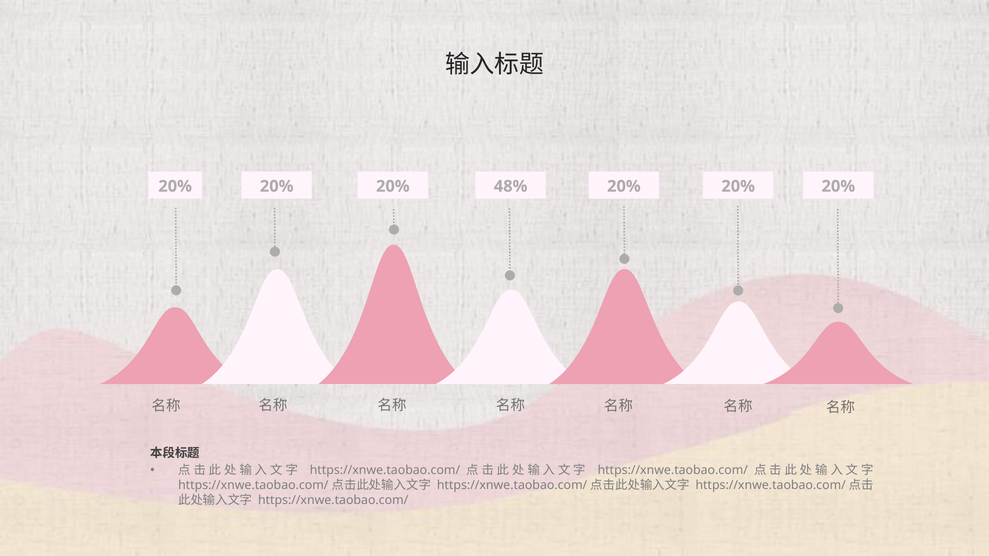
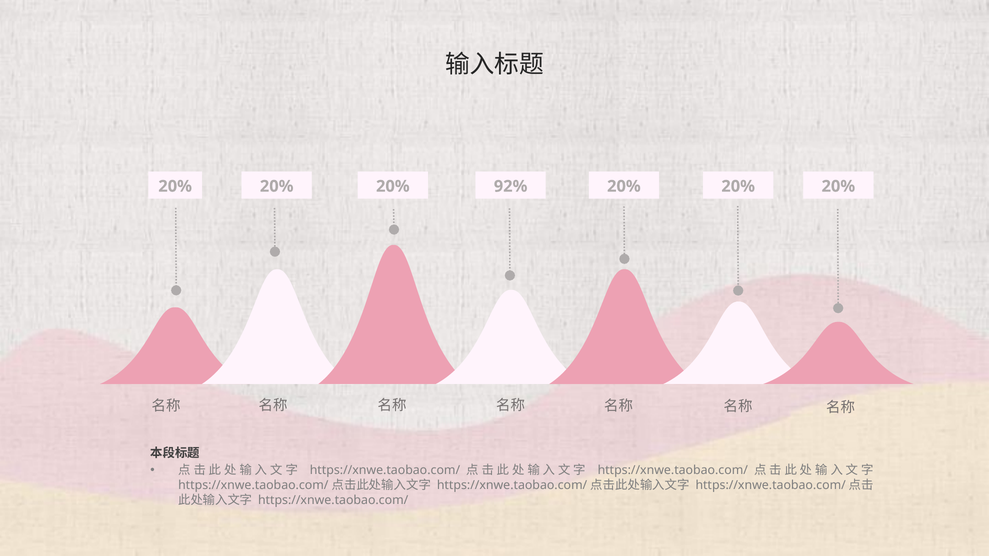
48%: 48% -> 92%
